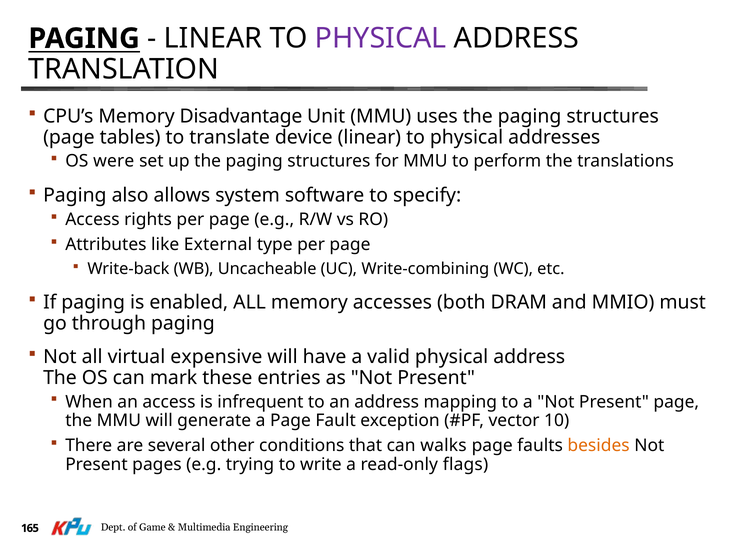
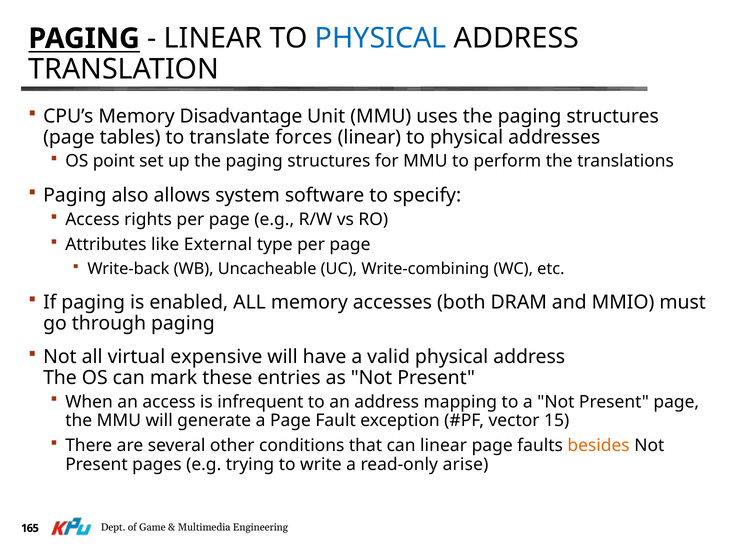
PHYSICAL at (381, 38) colour: purple -> blue
device: device -> forces
were: were -> point
10: 10 -> 15
can walks: walks -> linear
flags: flags -> arise
